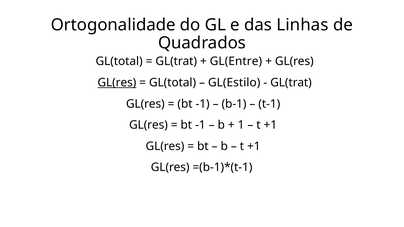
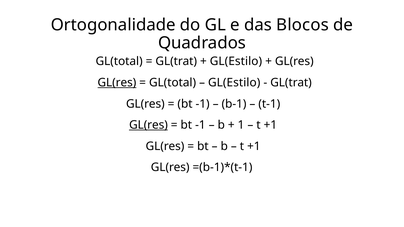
Linhas: Linhas -> Blocos
GL(Entre at (236, 61): GL(Entre -> GL(Estilo
GL(res at (148, 125) underline: none -> present
